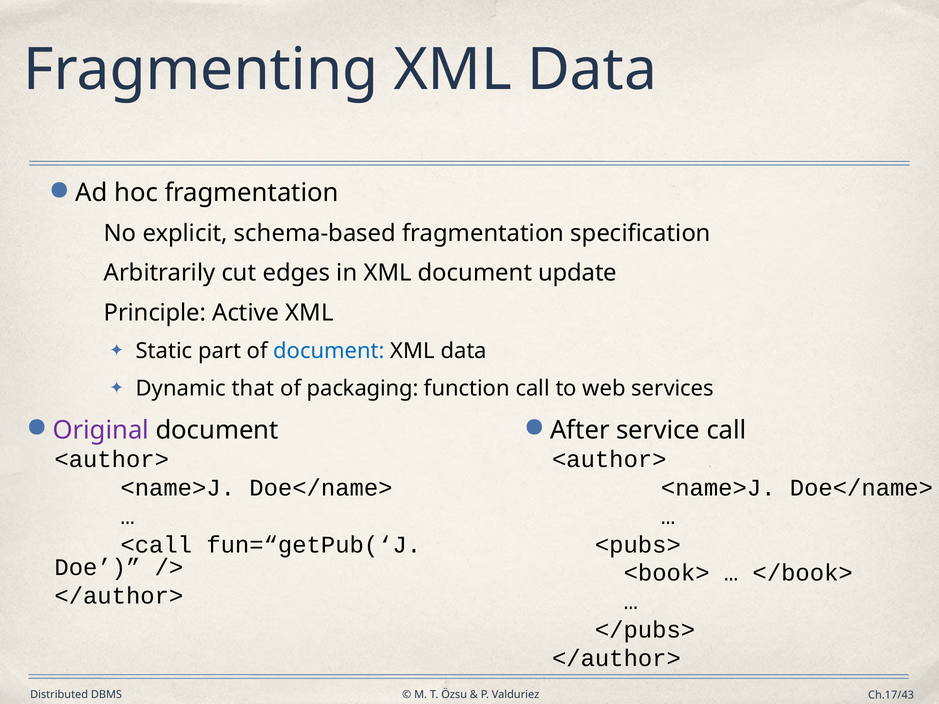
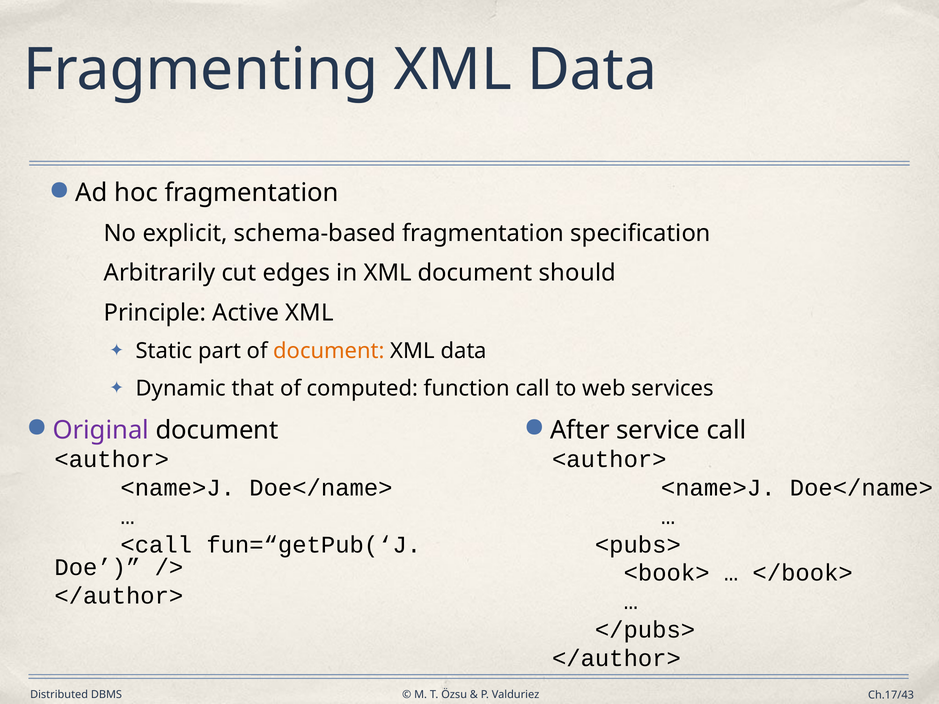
update: update -> should
document at (329, 351) colour: blue -> orange
packaging: packaging -> computed
